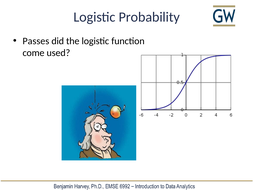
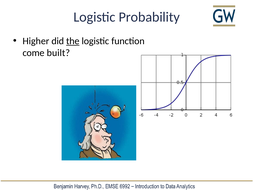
Passes: Passes -> Higher
the underline: none -> present
used: used -> built
